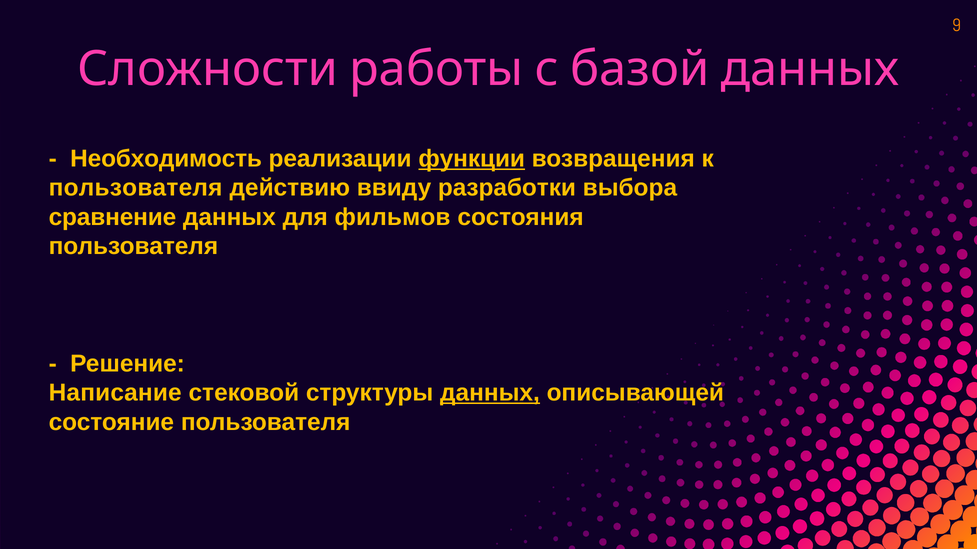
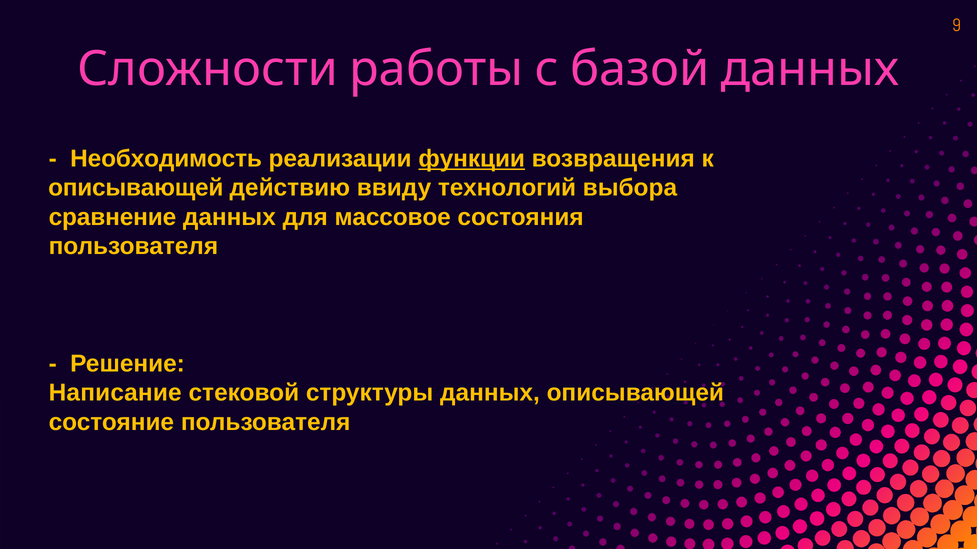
пользователя at (136, 188): пользователя -> описывающей
разработки: разработки -> технологий
фильмов: фильмов -> массовое
данных at (490, 393) underline: present -> none
